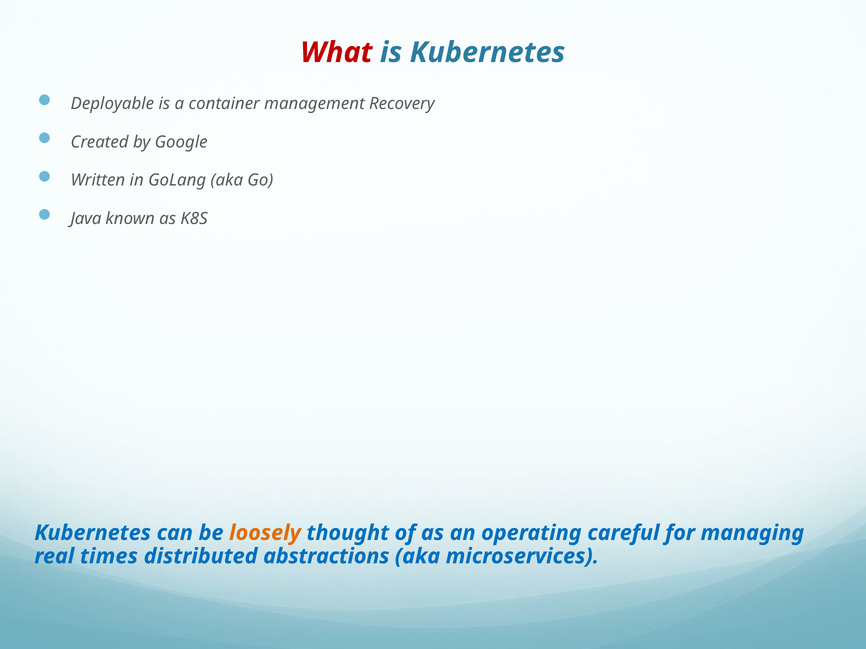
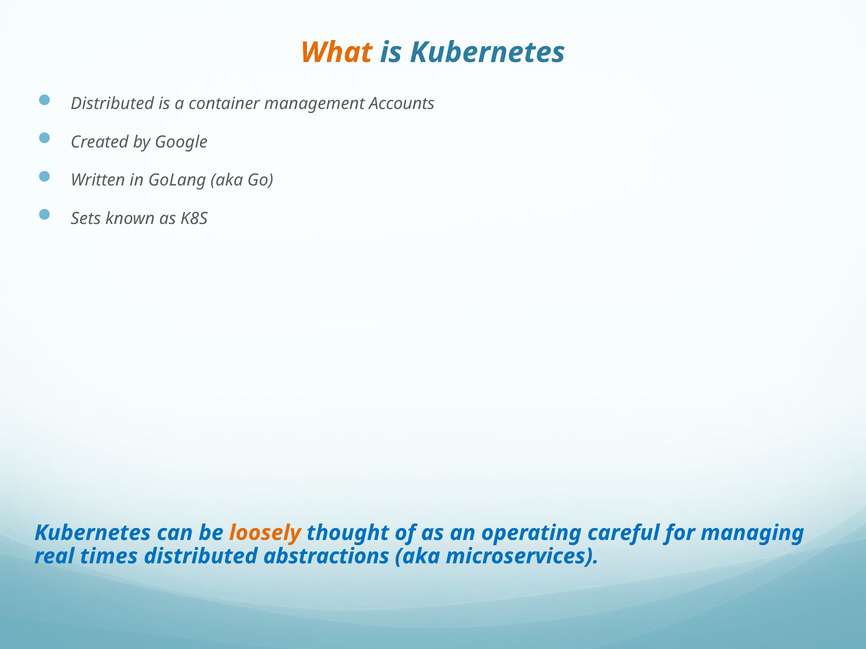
What colour: red -> orange
Deployable at (112, 104): Deployable -> Distributed
Recovery: Recovery -> Accounts
Java: Java -> Sets
